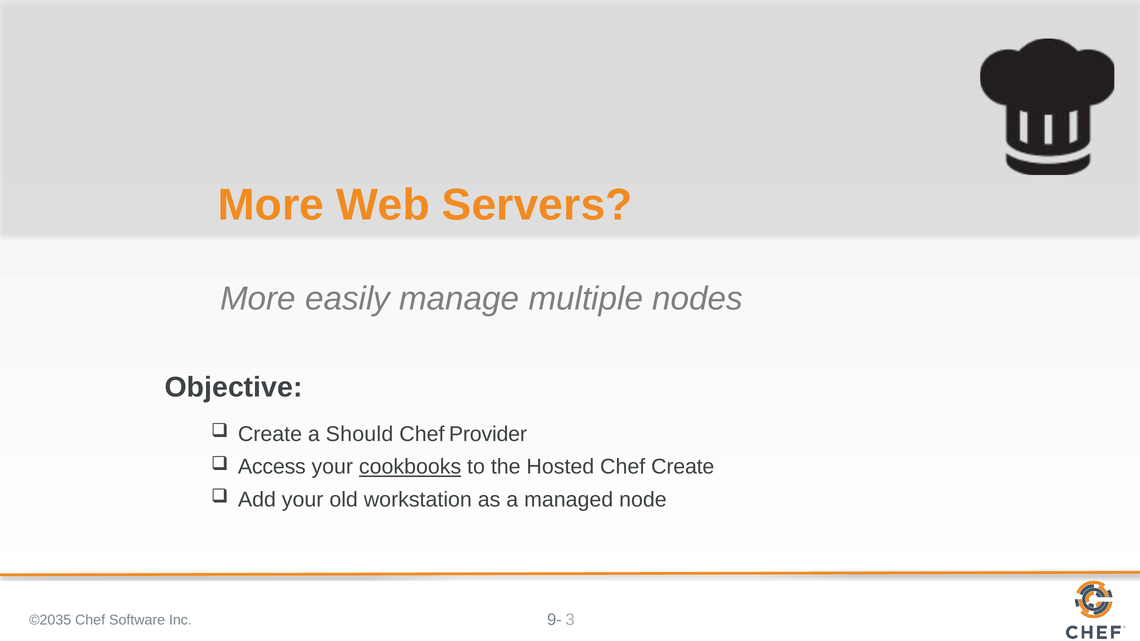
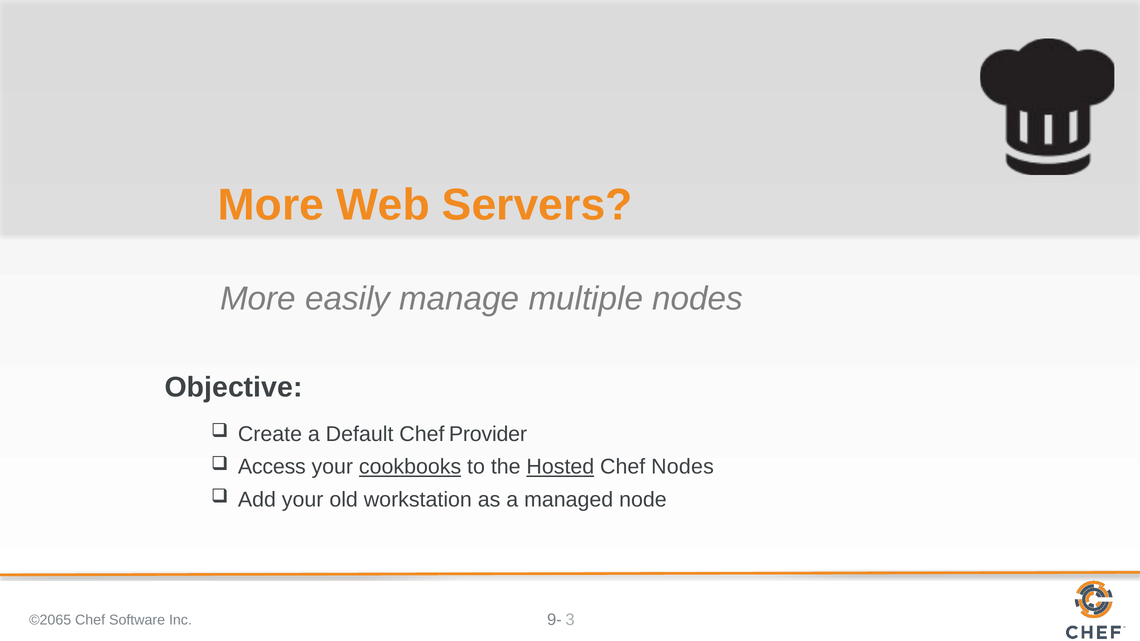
Should: Should -> Default
Hosted underline: none -> present
Chef Create: Create -> Nodes
©2035: ©2035 -> ©2065
